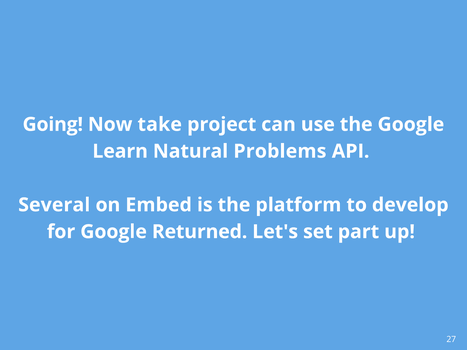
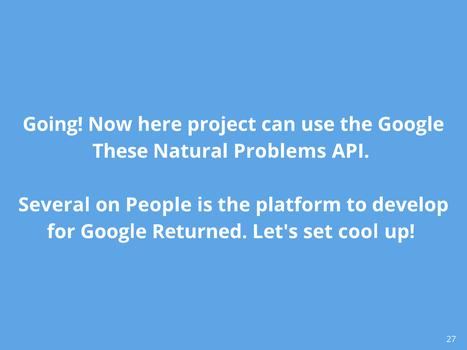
take: take -> here
Learn: Learn -> These
Embed: Embed -> People
part: part -> cool
